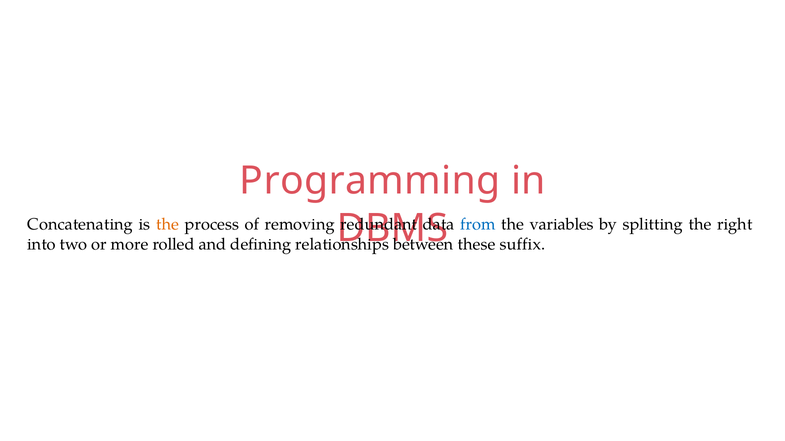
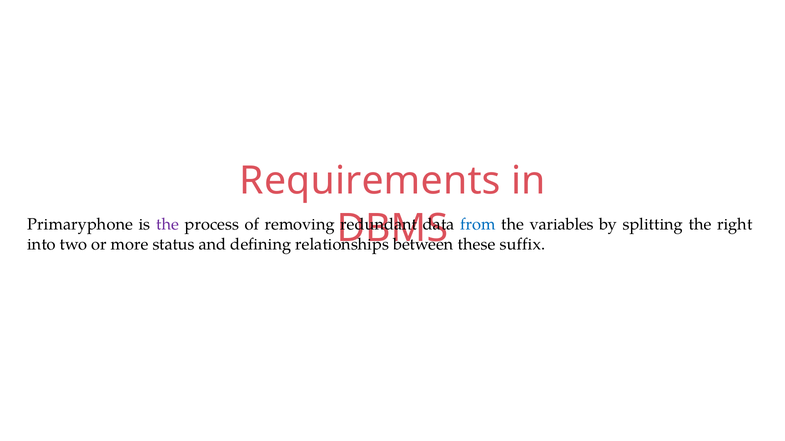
Programming: Programming -> Requirements
Concatenating: Concatenating -> Primaryphone
the at (168, 225) colour: orange -> purple
rolled: rolled -> status
